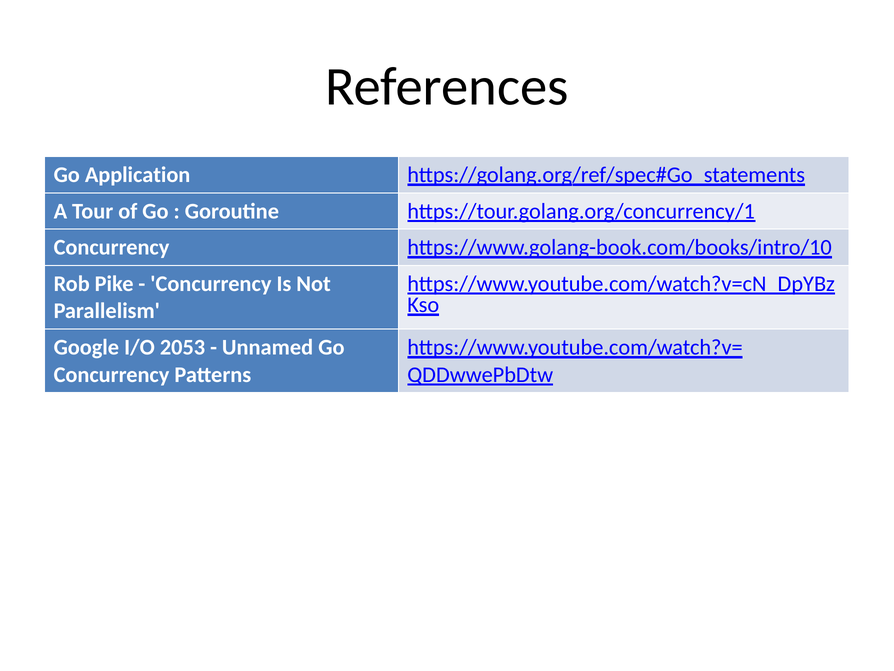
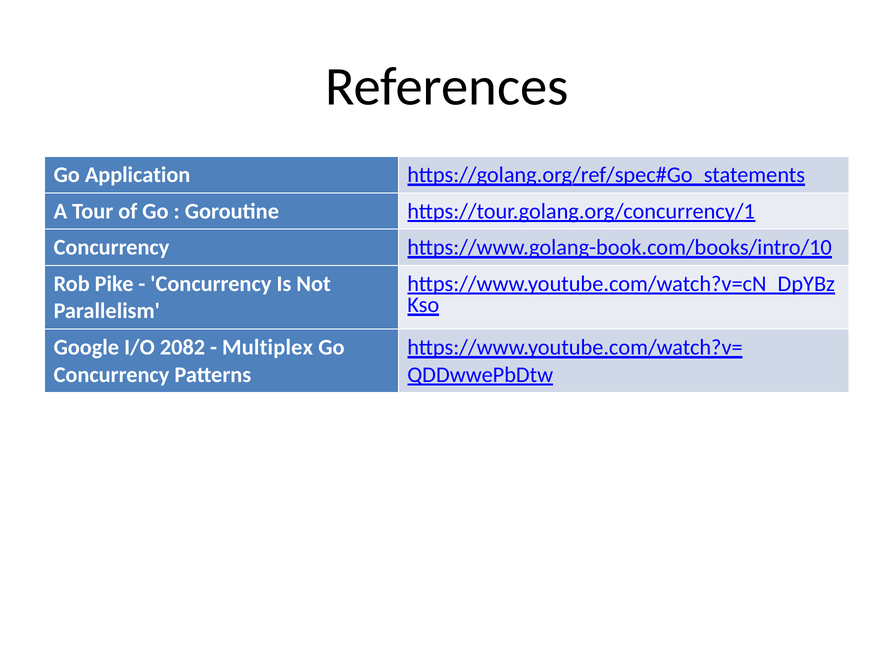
2053: 2053 -> 2082
Unnamed: Unnamed -> Multiplex
